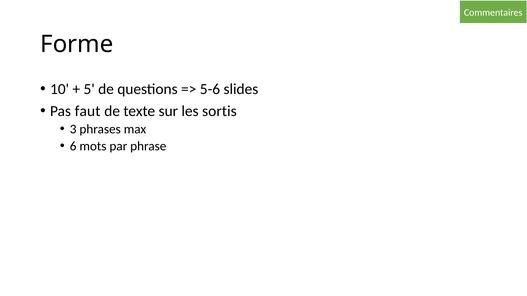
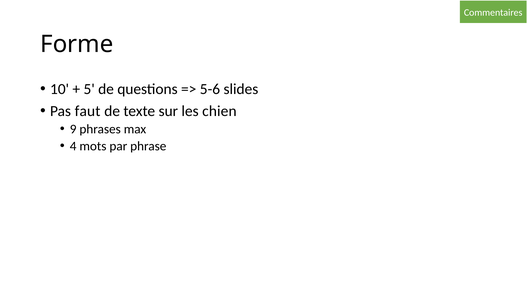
sortis: sortis -> chien
3: 3 -> 9
6: 6 -> 4
